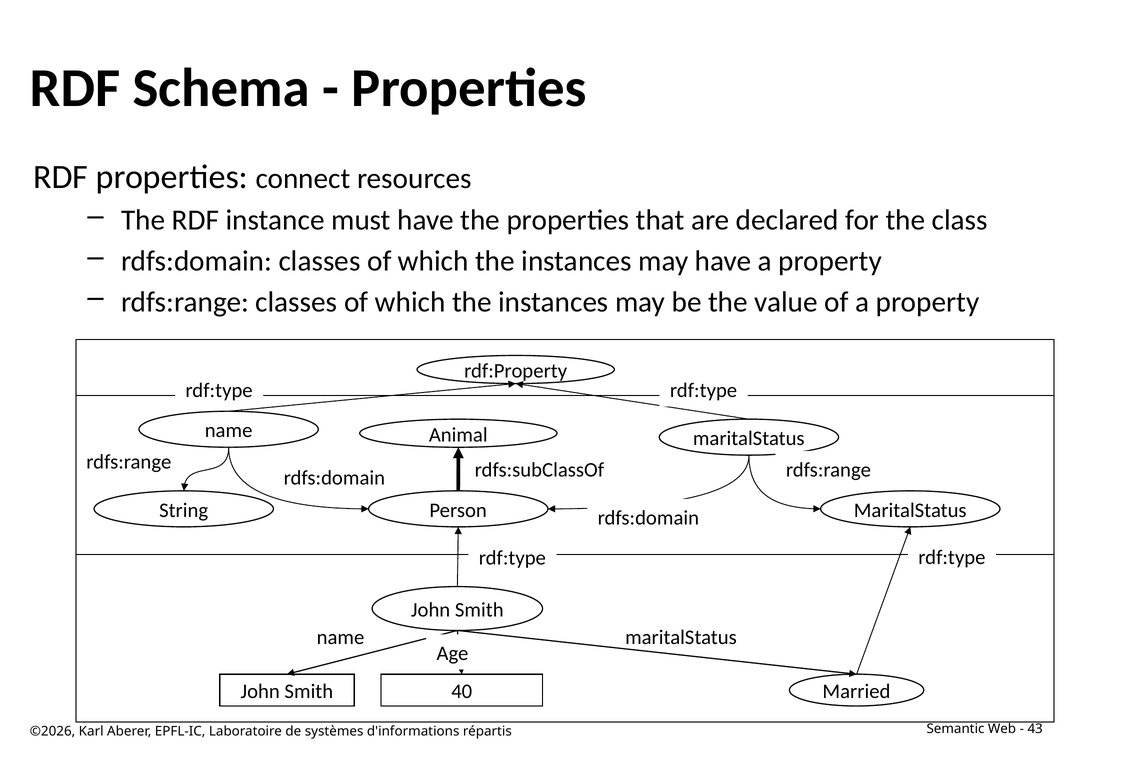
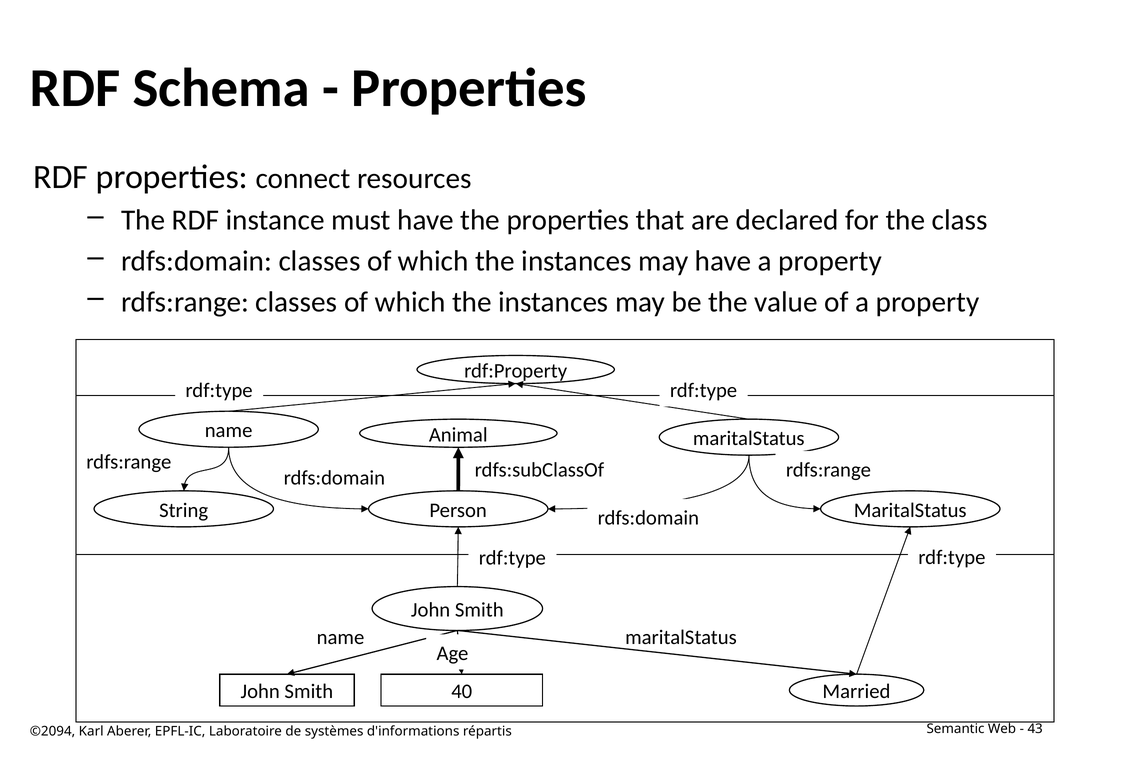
©2026: ©2026 -> ©2094
